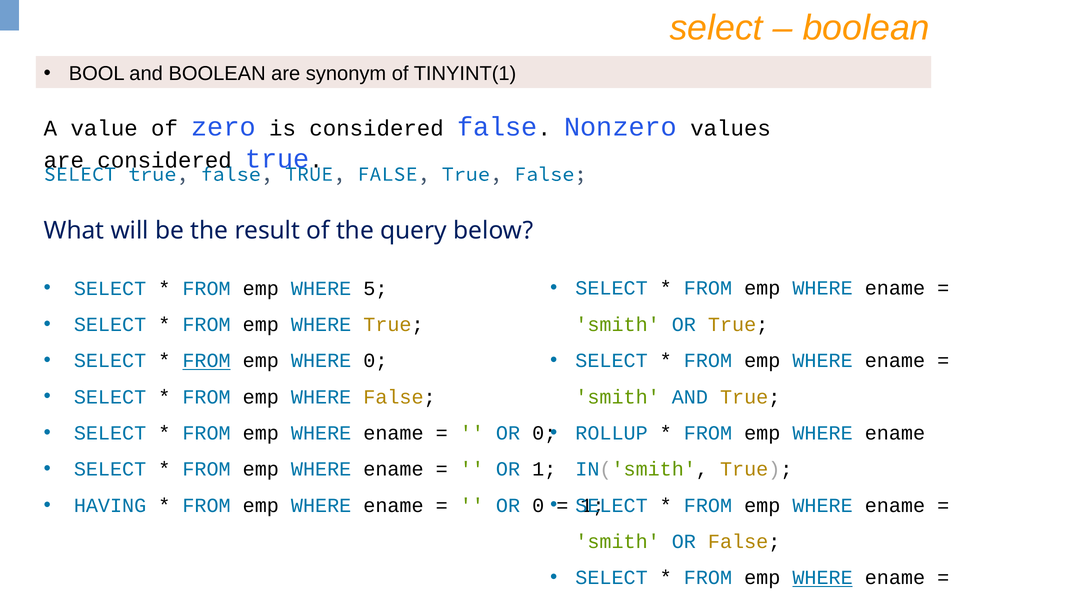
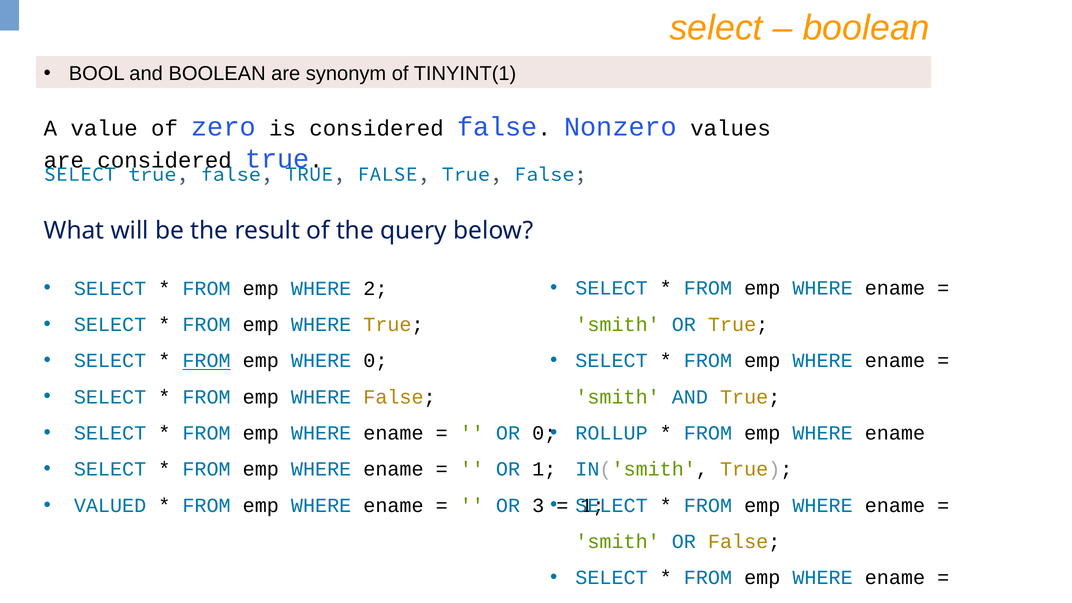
5: 5 -> 2
HAVING: HAVING -> VALUED
0 at (538, 505): 0 -> 3
WHERE at (823, 578) underline: present -> none
